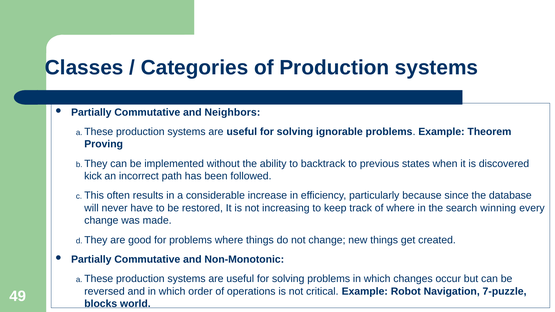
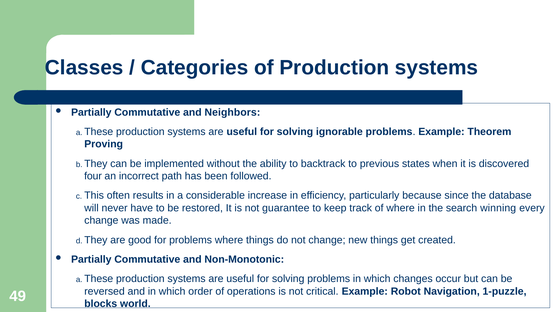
kick: kick -> four
increasing: increasing -> guarantee
7-puzzle: 7-puzzle -> 1-puzzle
